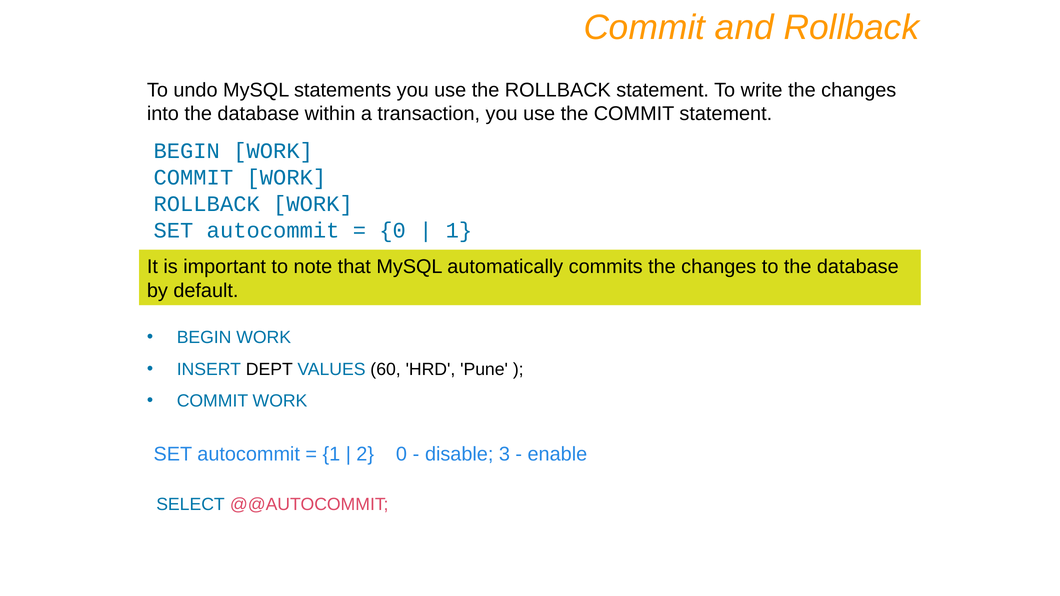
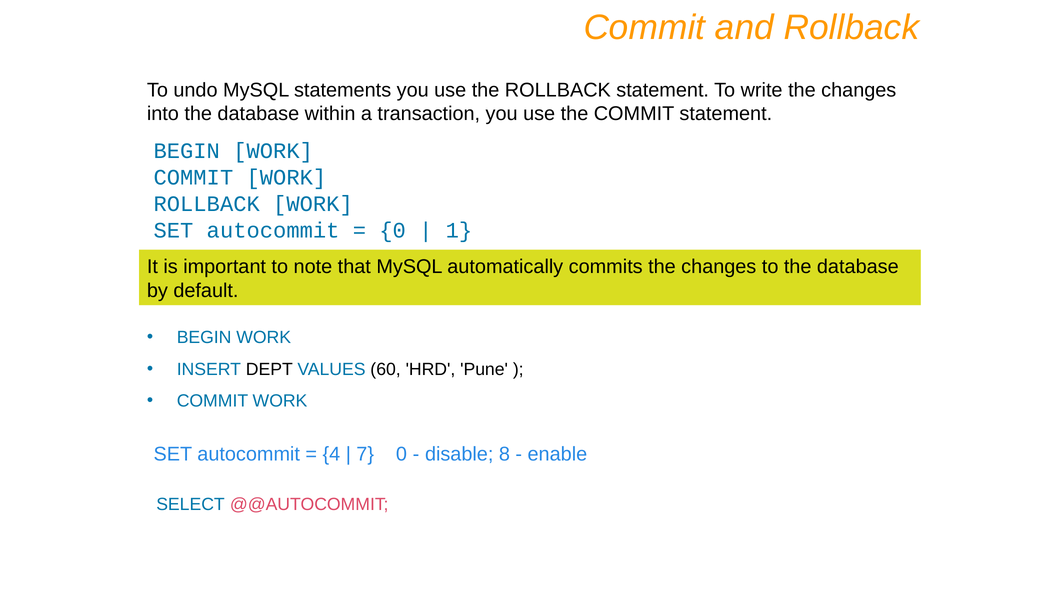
1 at (331, 454): 1 -> 4
2: 2 -> 7
3: 3 -> 8
